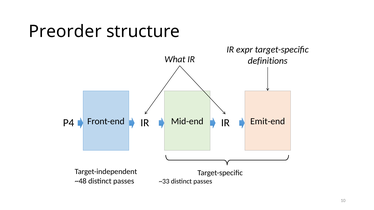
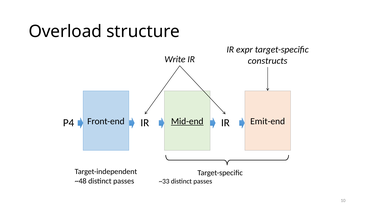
Preorder: Preorder -> Overload
What: What -> Write
definitions: definitions -> constructs
Mid-end underline: none -> present
